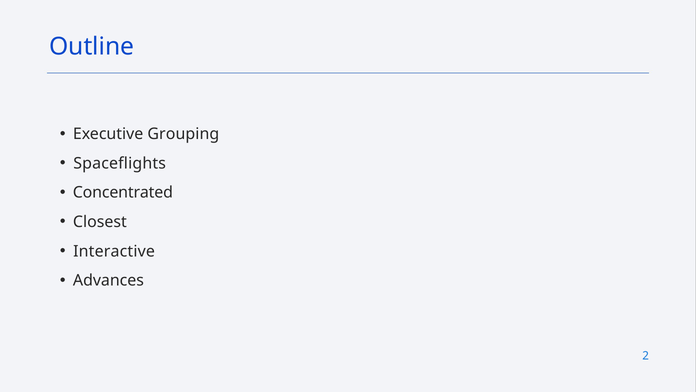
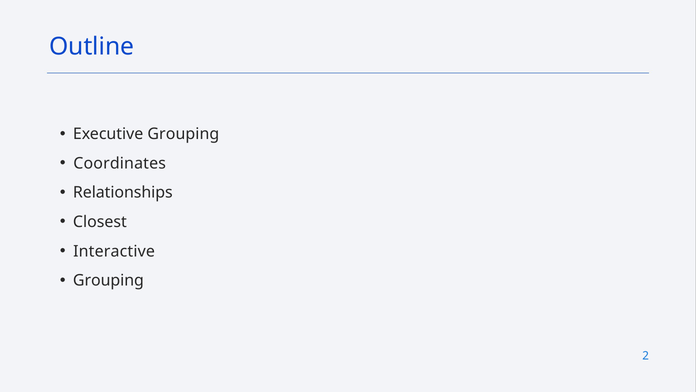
Spaceflights: Spaceflights -> Coordinates
Concentrated: Concentrated -> Relationships
Advances at (108, 280): Advances -> Grouping
